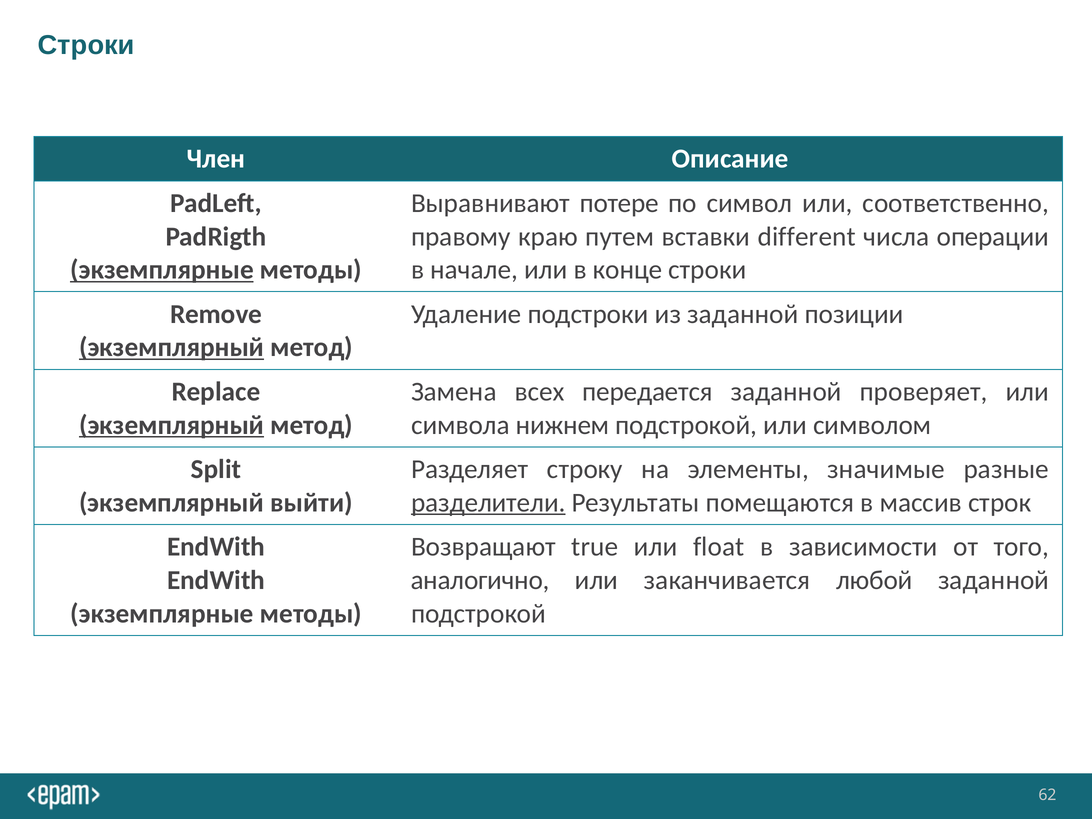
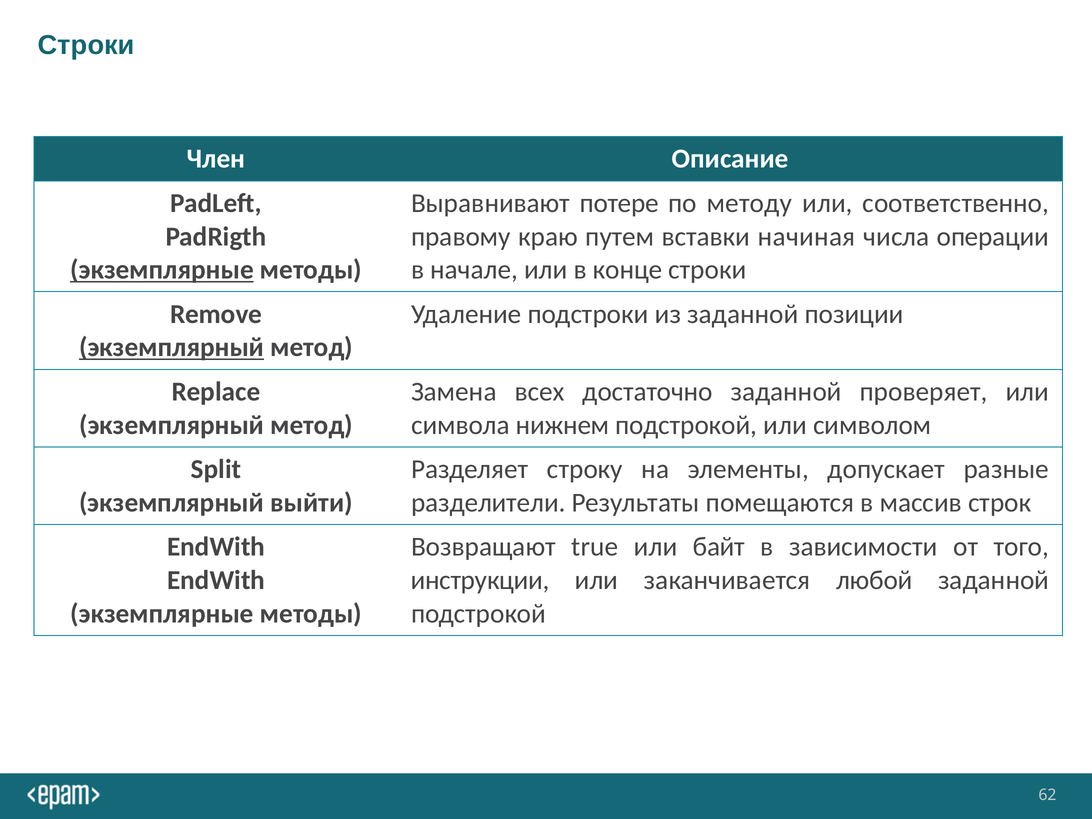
символ: символ -> методу
different: different -> начиная
передается: передается -> достаточно
экземплярный at (172, 425) underline: present -> none
значимые: значимые -> допускает
разделители underline: present -> none
float: float -> байт
аналогично: аналогично -> инструкции
